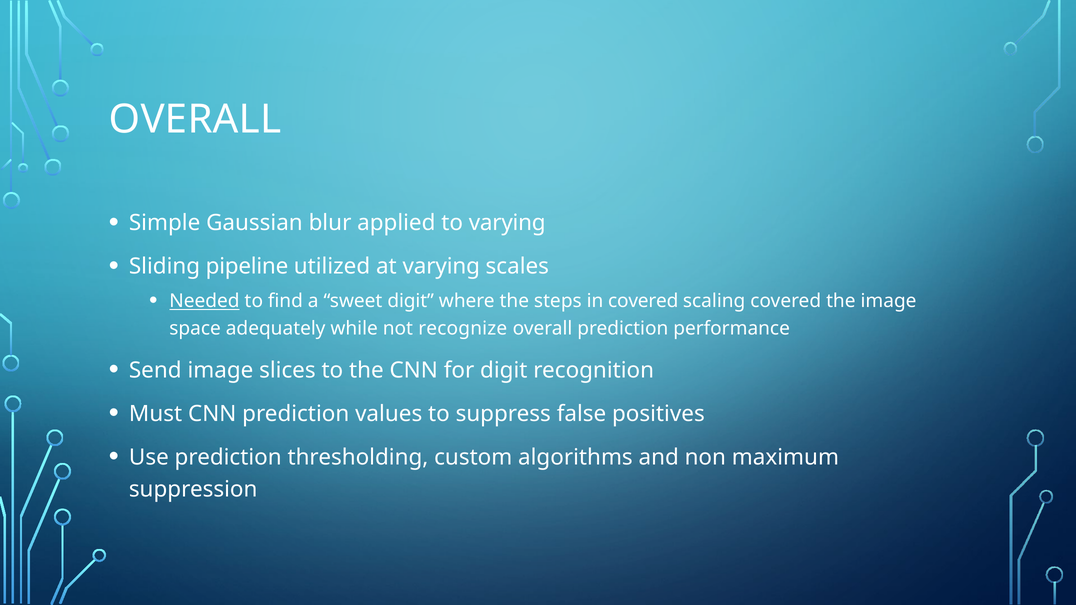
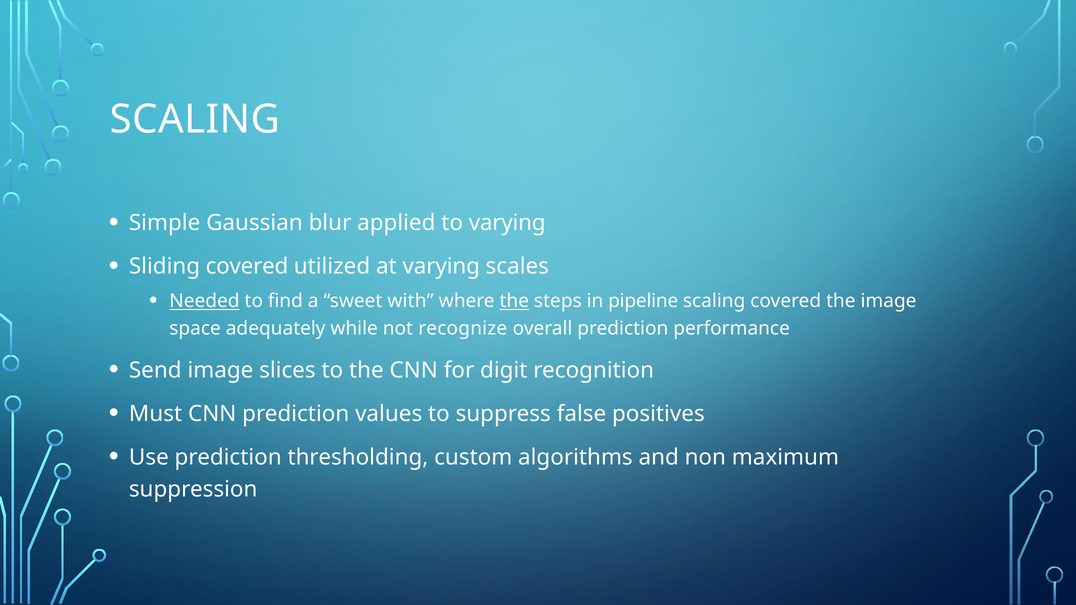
OVERALL at (195, 120): OVERALL -> SCALING
Sliding pipeline: pipeline -> covered
sweet digit: digit -> with
the at (514, 301) underline: none -> present
in covered: covered -> pipeline
